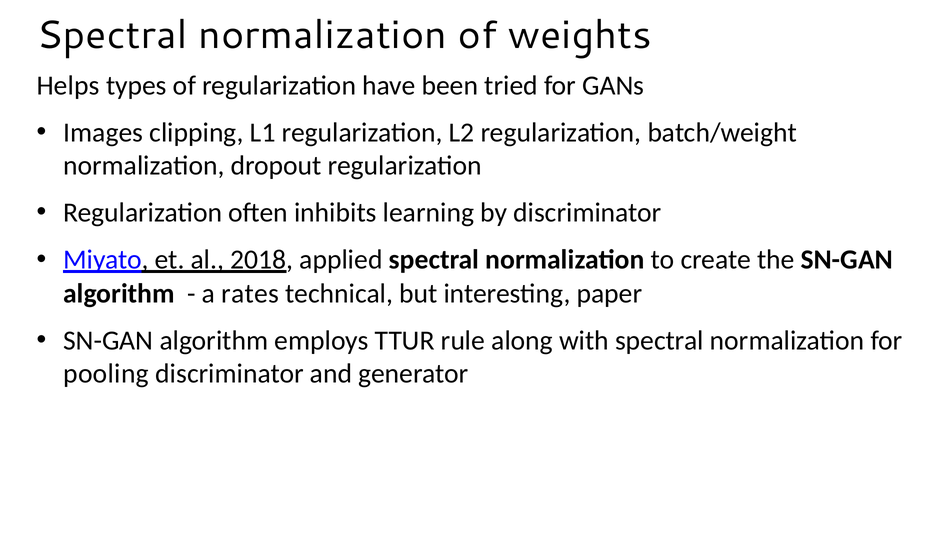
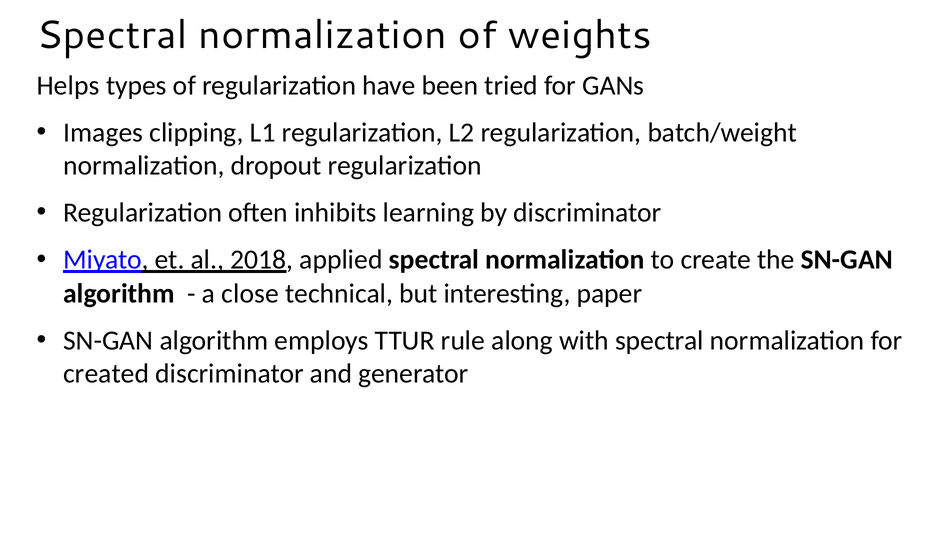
rates: rates -> close
pooling: pooling -> created
